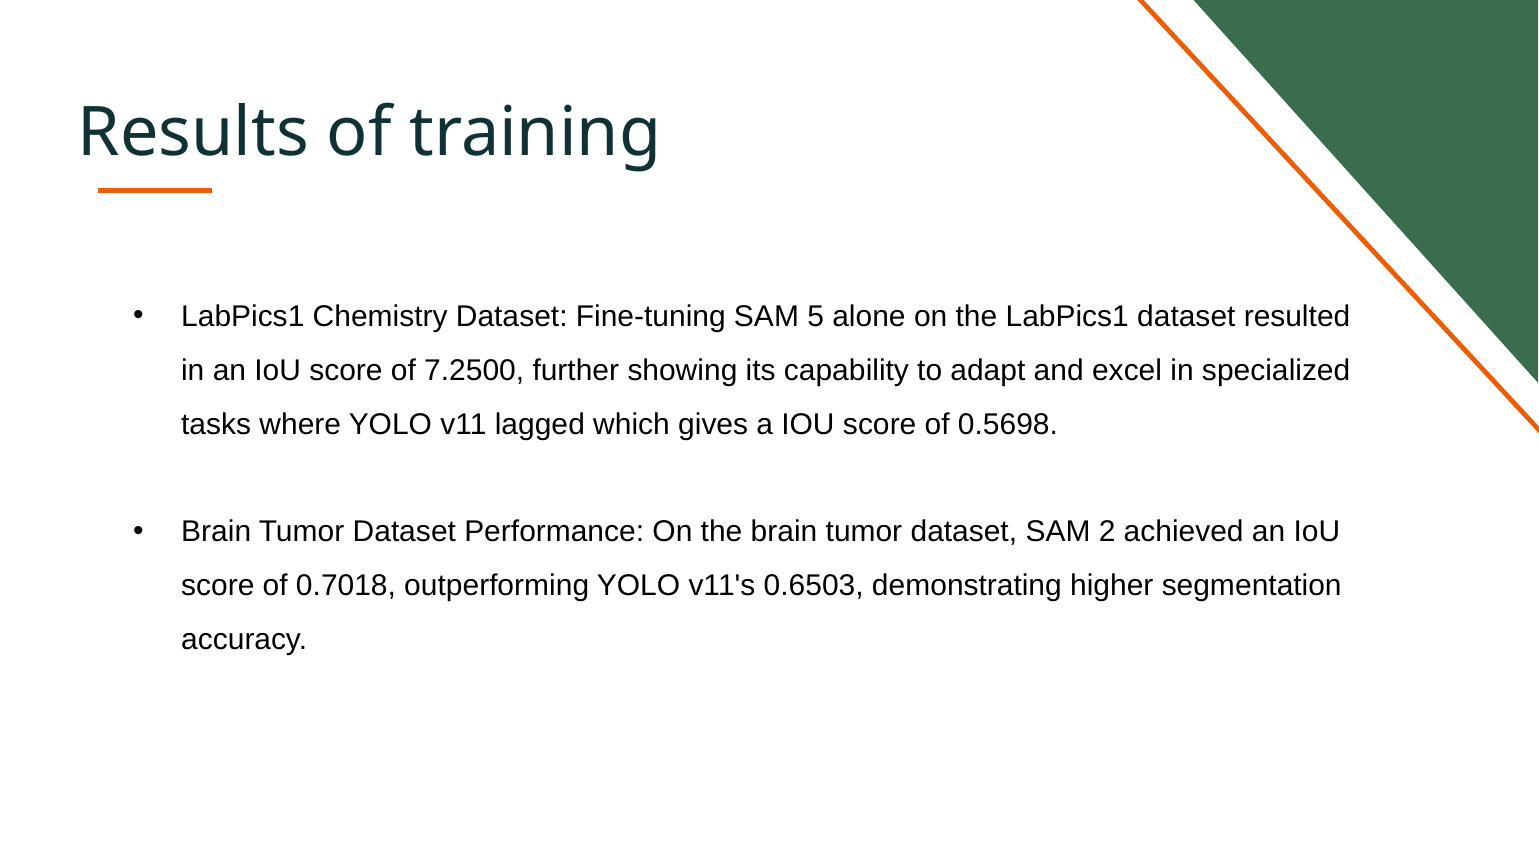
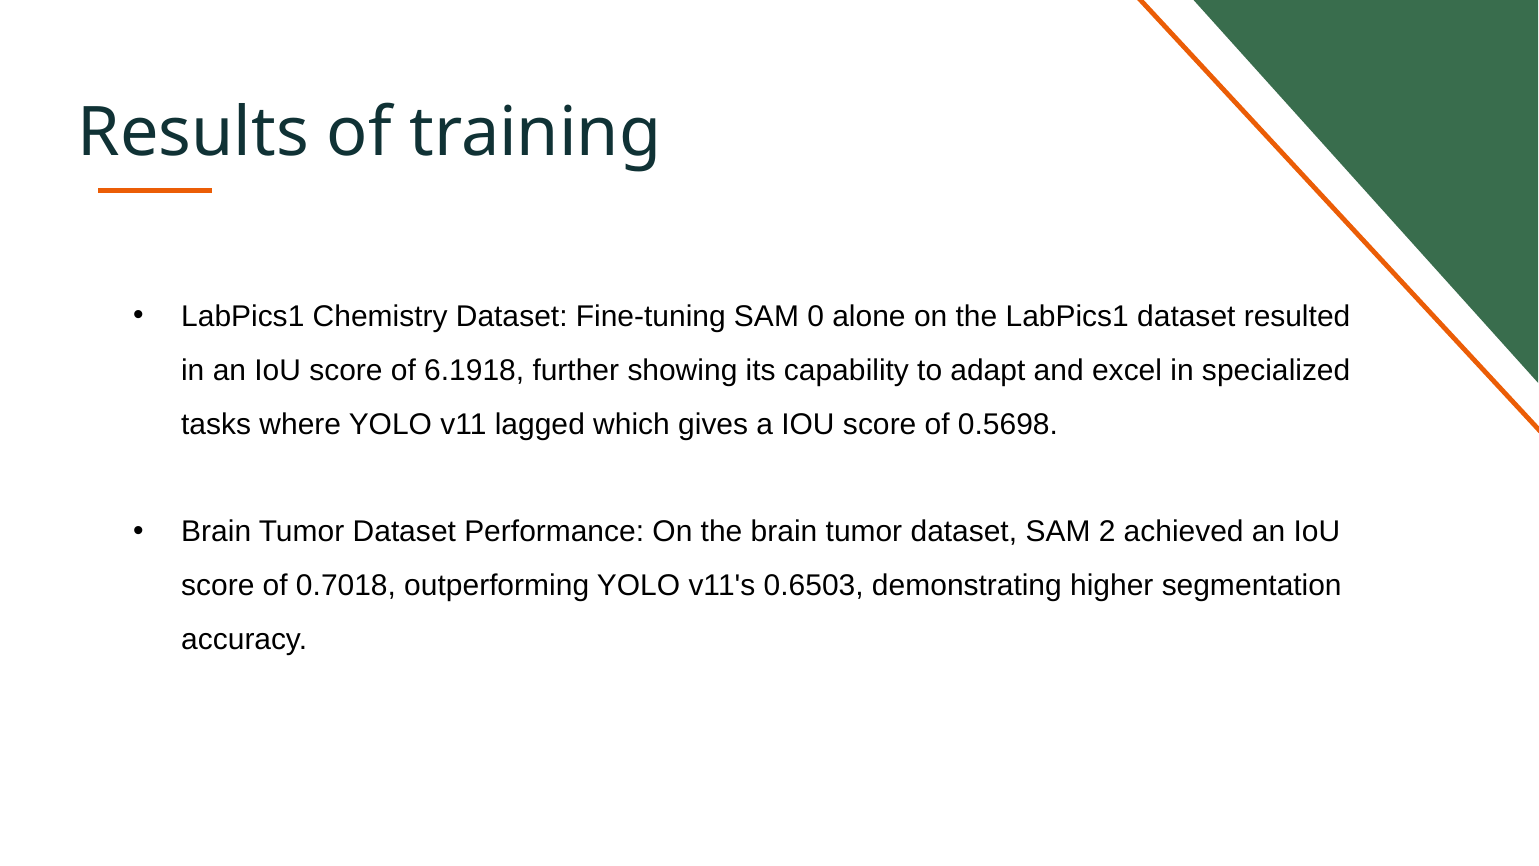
5: 5 -> 0
7.2500: 7.2500 -> 6.1918
